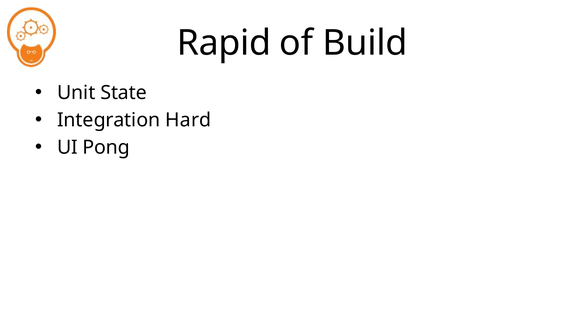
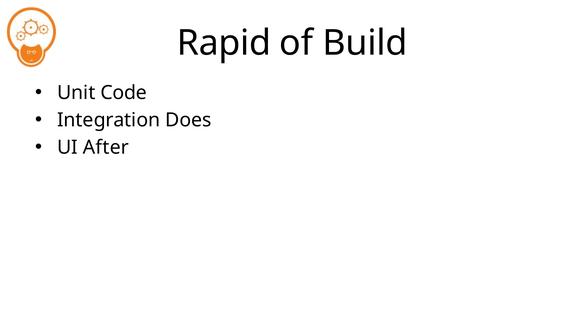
State: State -> Code
Hard: Hard -> Does
Pong: Pong -> After
